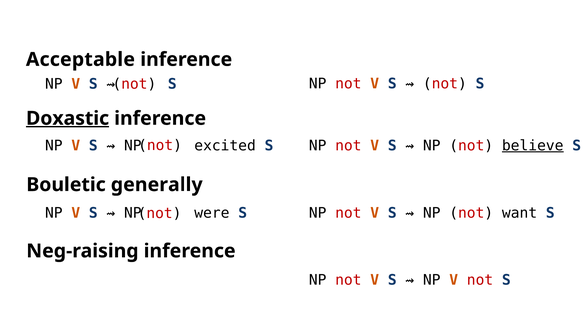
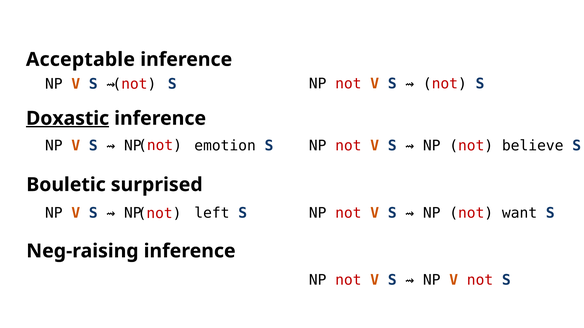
excited: excited -> emotion
believe underline: present -> none
generally: generally -> surprised
were: were -> left
